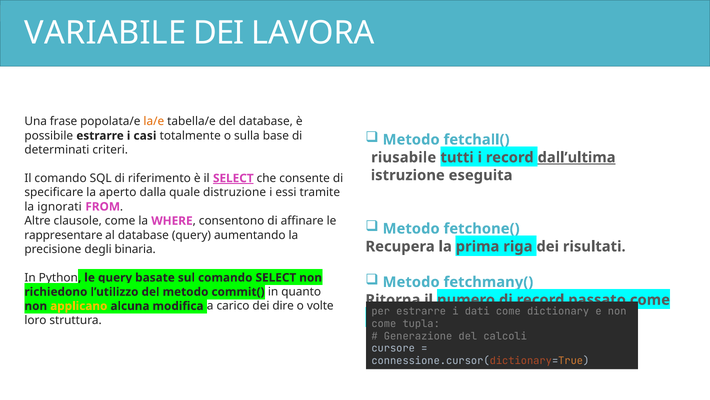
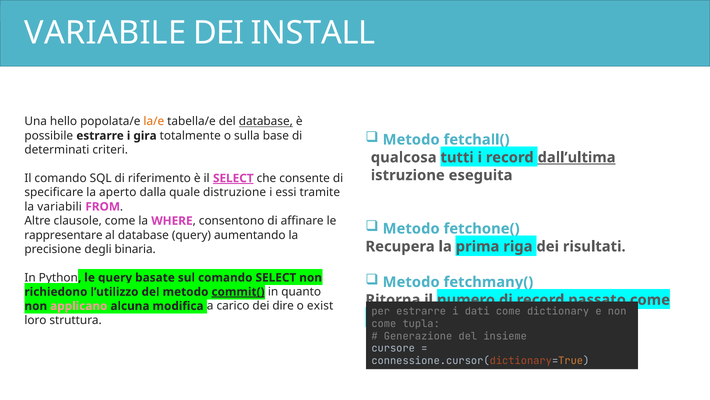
LAVORA: LAVORA -> INSTALL
frase: frase -> hello
database at (266, 121) underline: none -> present
casi: casi -> gira
riusabile: riusabile -> qualcosa
ignorati: ignorati -> variabili
commit( underline: none -> present
applicano colour: yellow -> pink
volte: volte -> exist
calcoli: calcoli -> insieme
